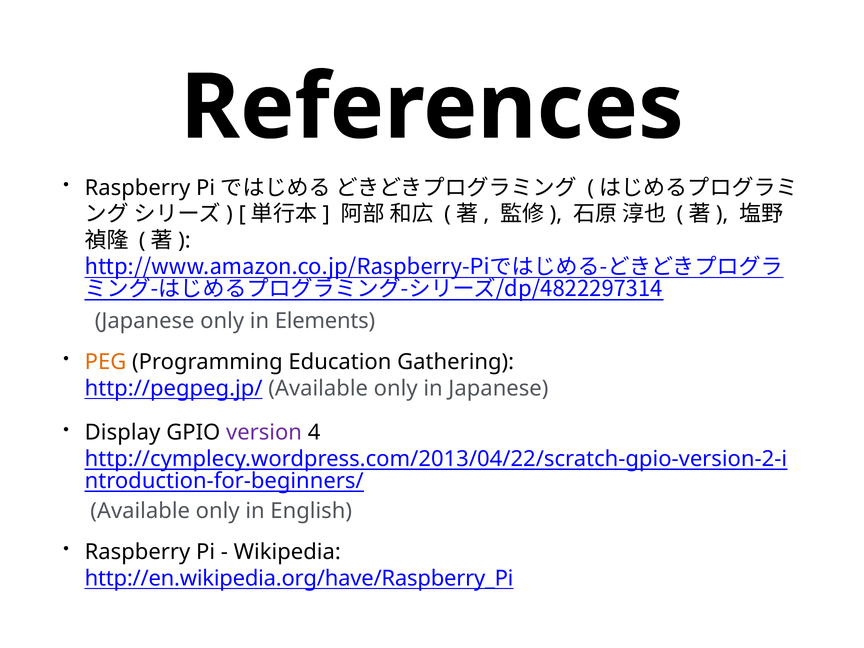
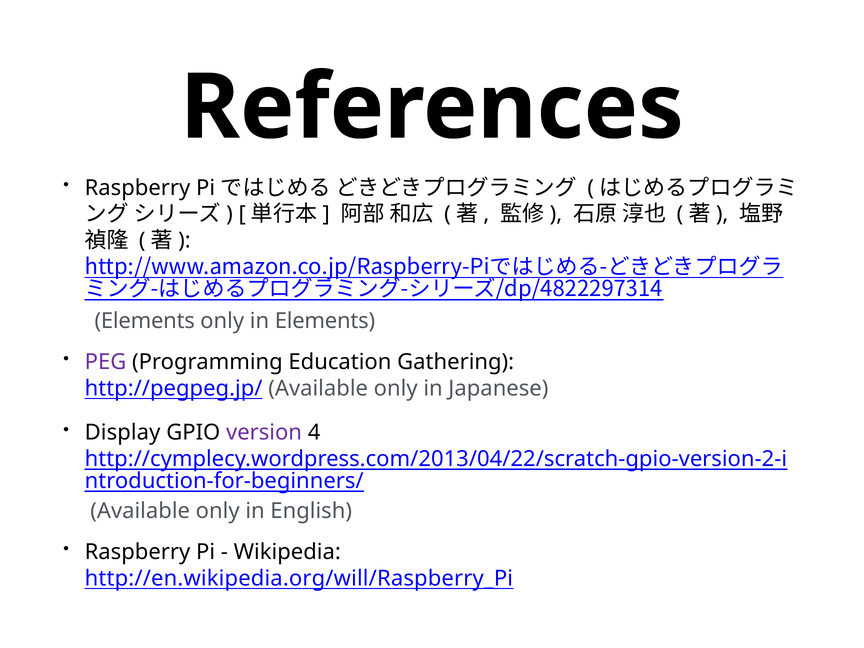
Japanese at (145, 321): Japanese -> Elements
PEG colour: orange -> purple
http://en.wikipedia.org/have/Raspberry_Pi: http://en.wikipedia.org/have/Raspberry_Pi -> http://en.wikipedia.org/will/Raspberry_Pi
